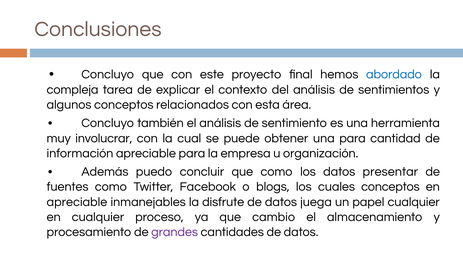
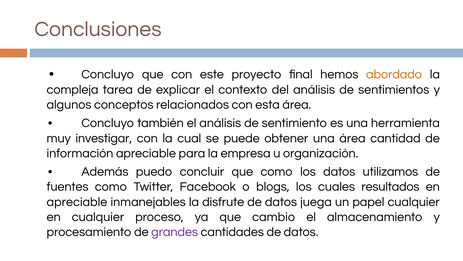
abordado colour: blue -> orange
involucrar: involucrar -> investigar
una para: para -> área
presentar: presentar -> utilizamos
cuales conceptos: conceptos -> resultados
